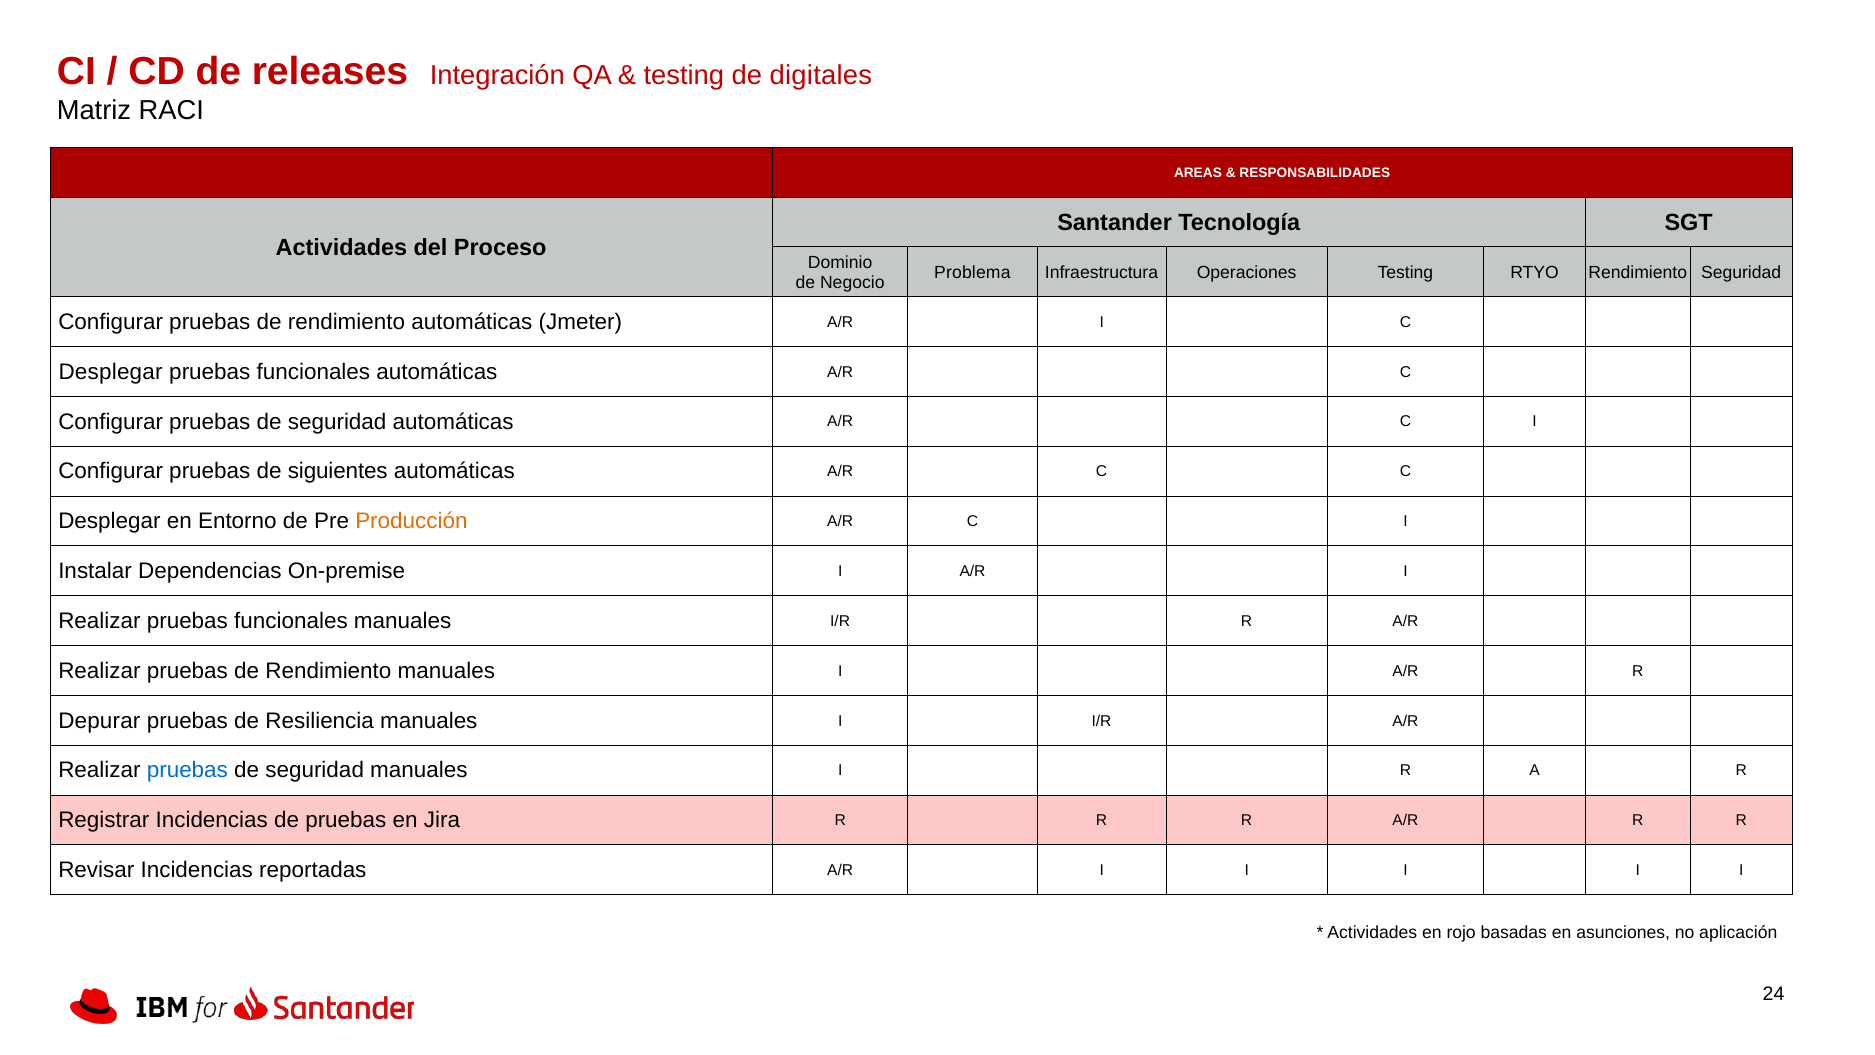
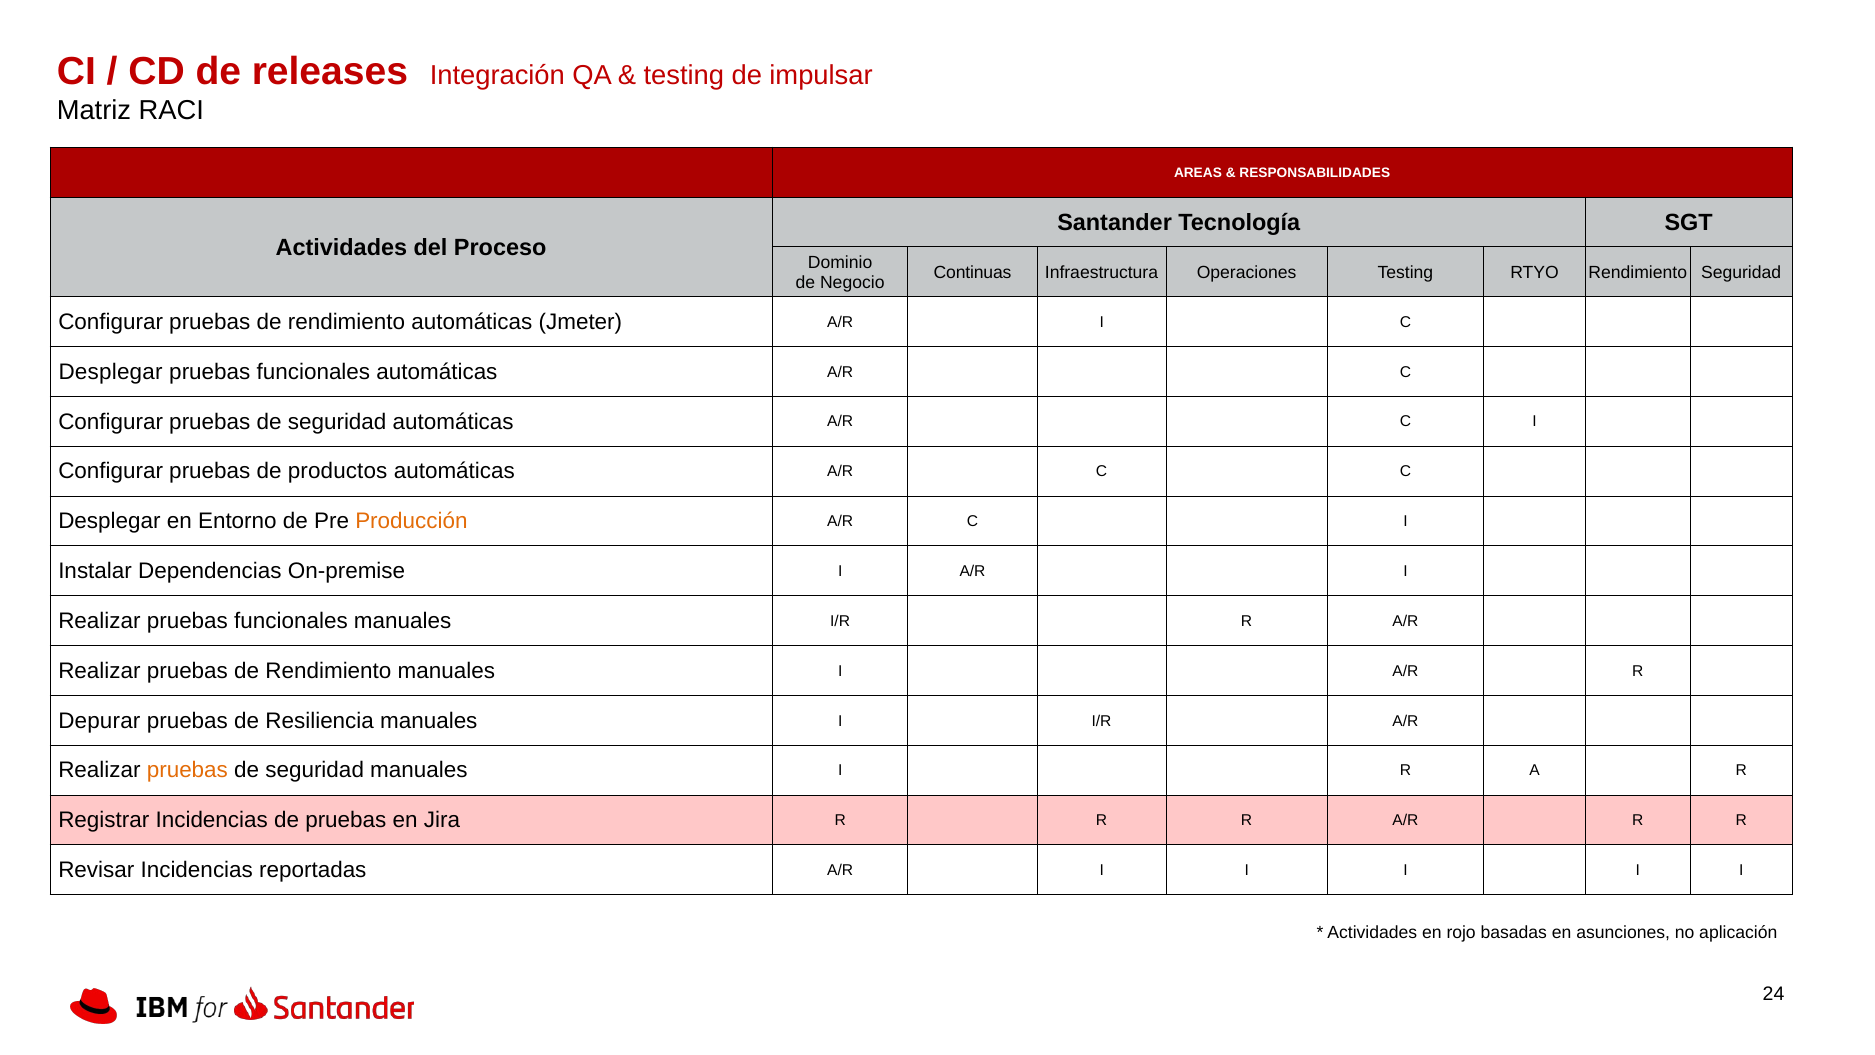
digitales: digitales -> impulsar
Problema: Problema -> Continuas
siguientes: siguientes -> productos
pruebas at (187, 770) colour: blue -> orange
